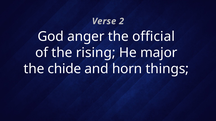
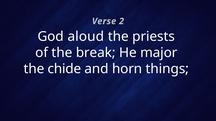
anger: anger -> aloud
official: official -> priests
rising: rising -> break
